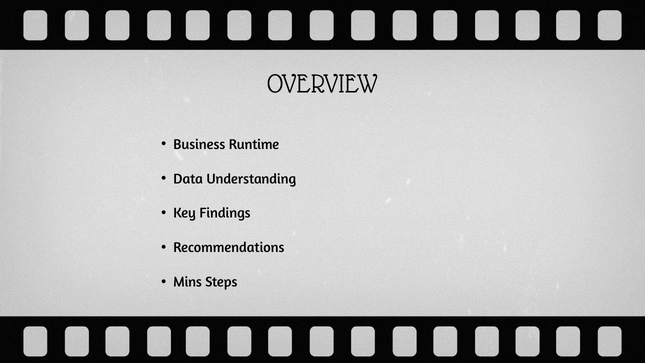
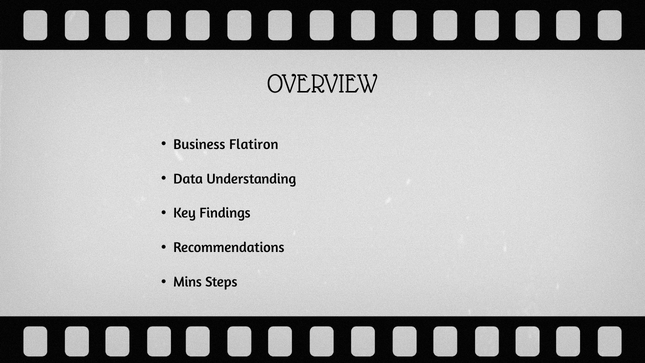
Runtime: Runtime -> Flatiron
